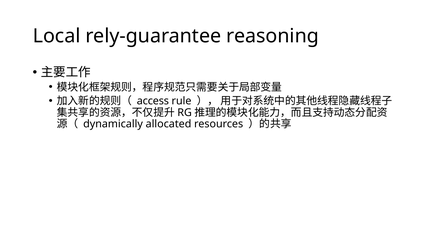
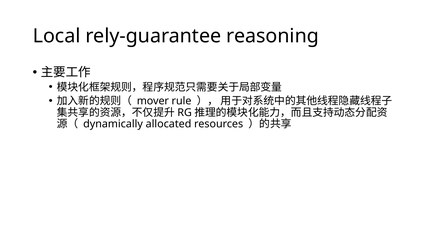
access: access -> mover
